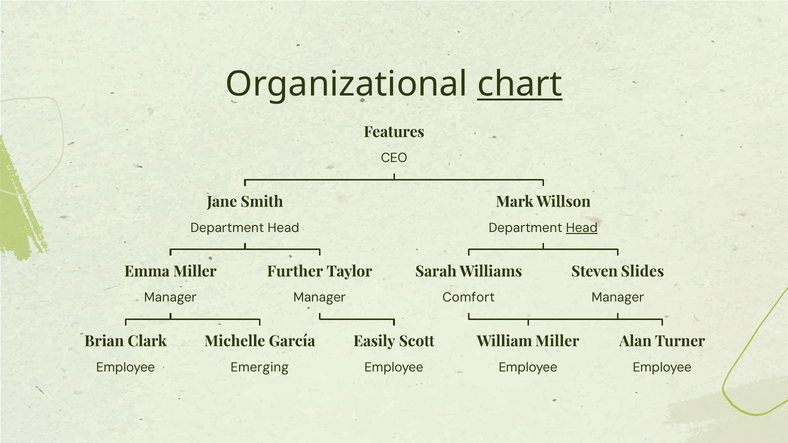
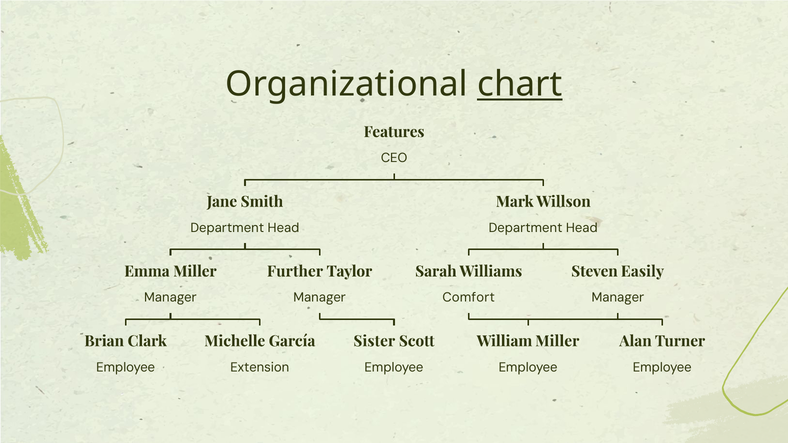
Head at (582, 228) underline: present -> none
Slides: Slides -> Easily
Easily: Easily -> Sister
Emerging: Emerging -> Extension
